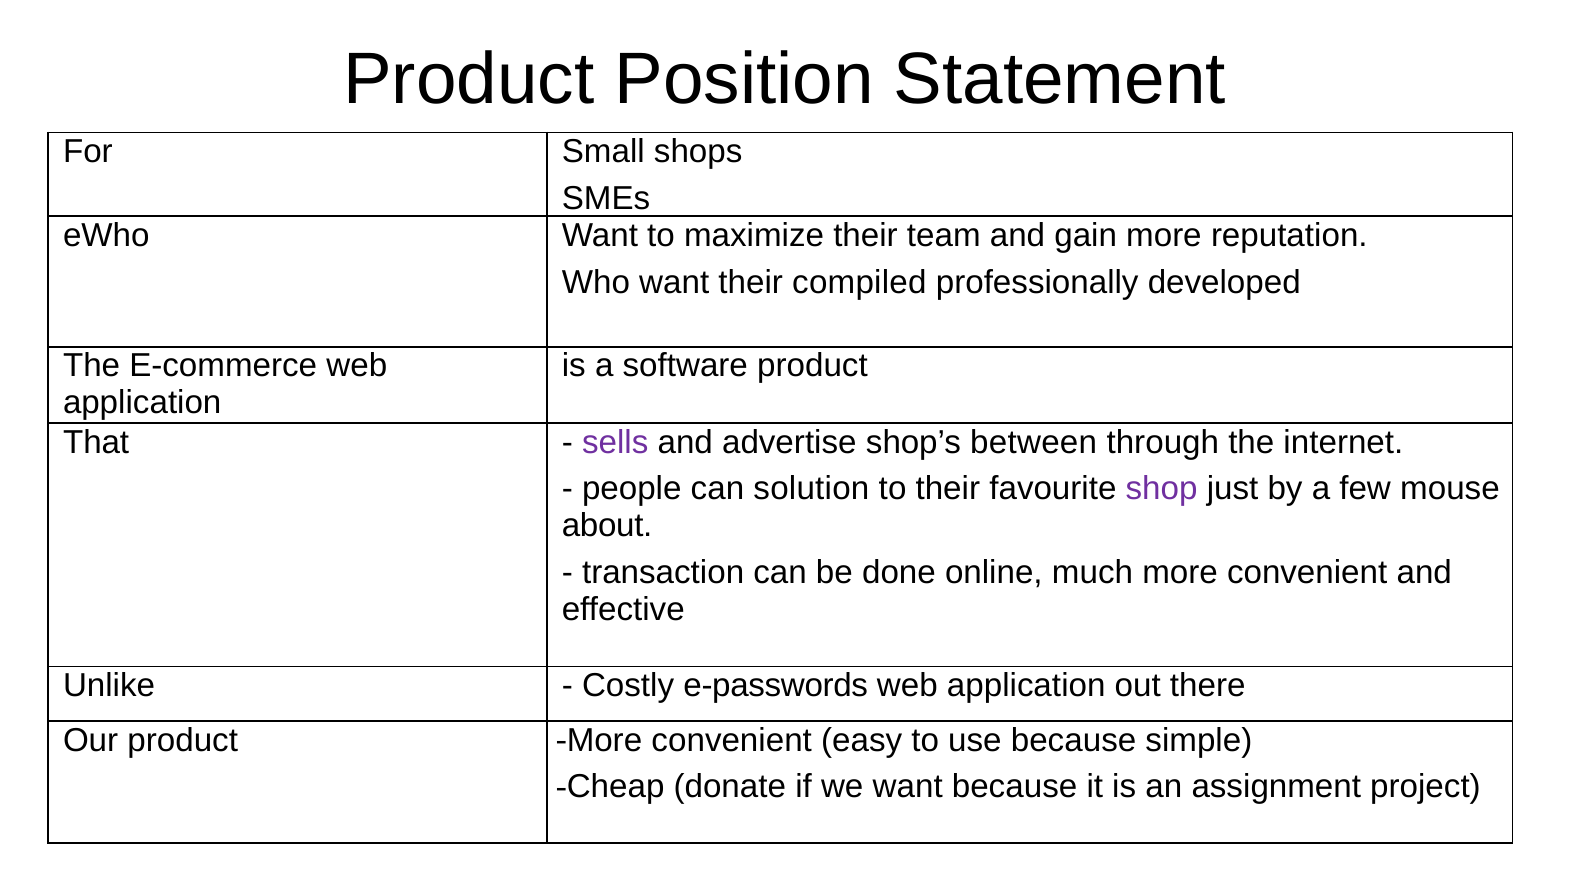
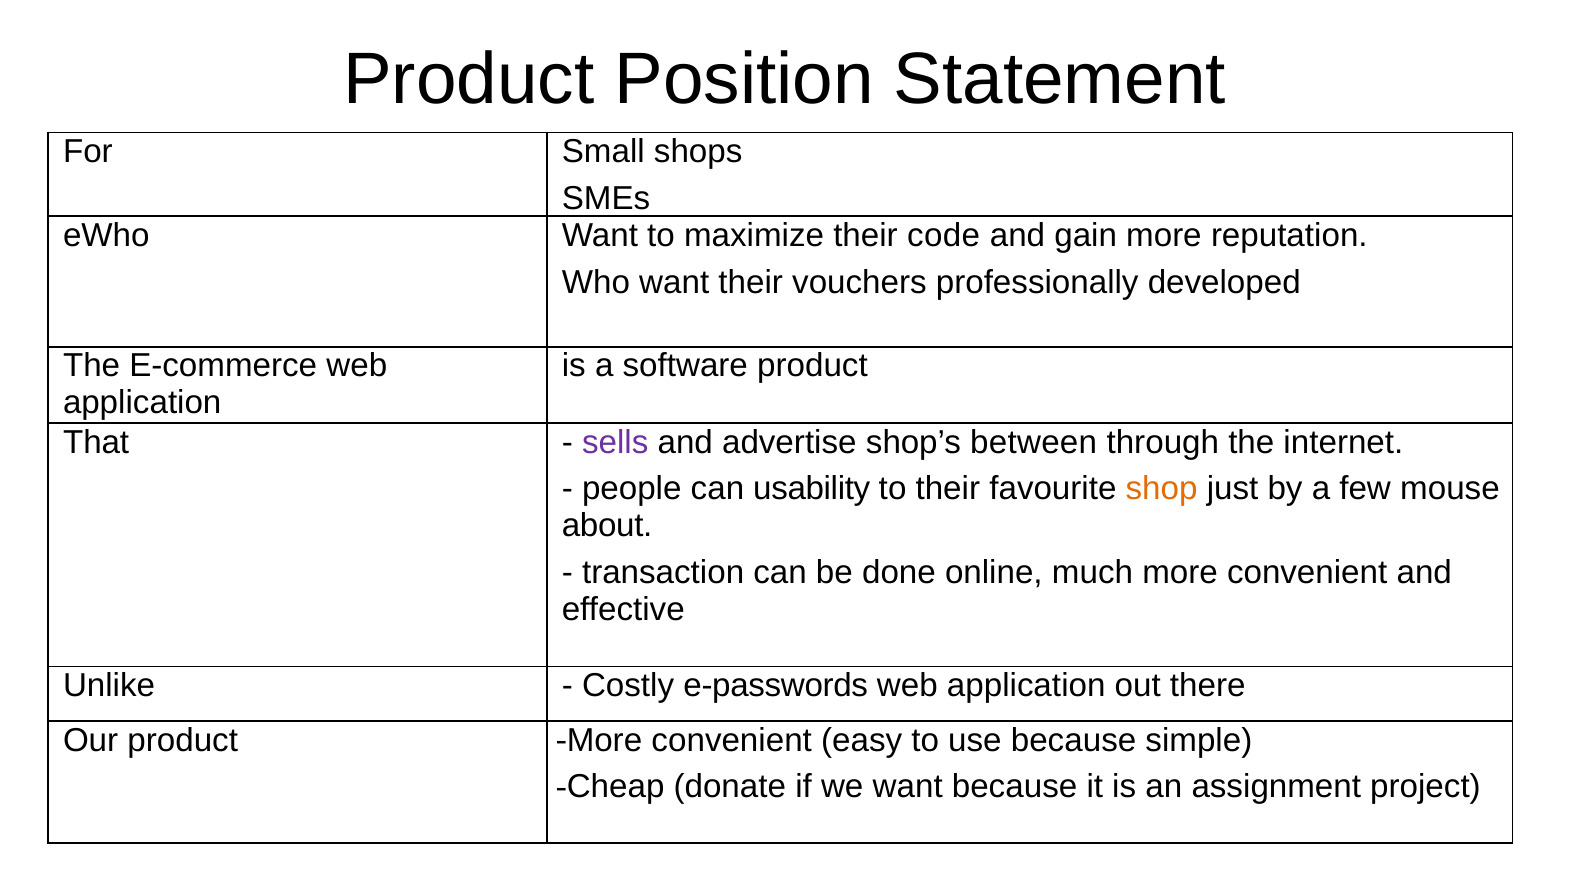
team: team -> code
compiled: compiled -> vouchers
solution: solution -> usability
shop colour: purple -> orange
